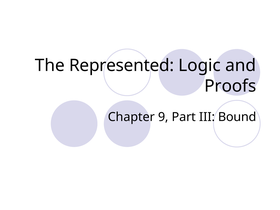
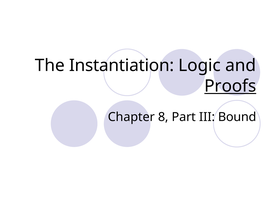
Represented: Represented -> Instantiation
Proofs underline: none -> present
9: 9 -> 8
